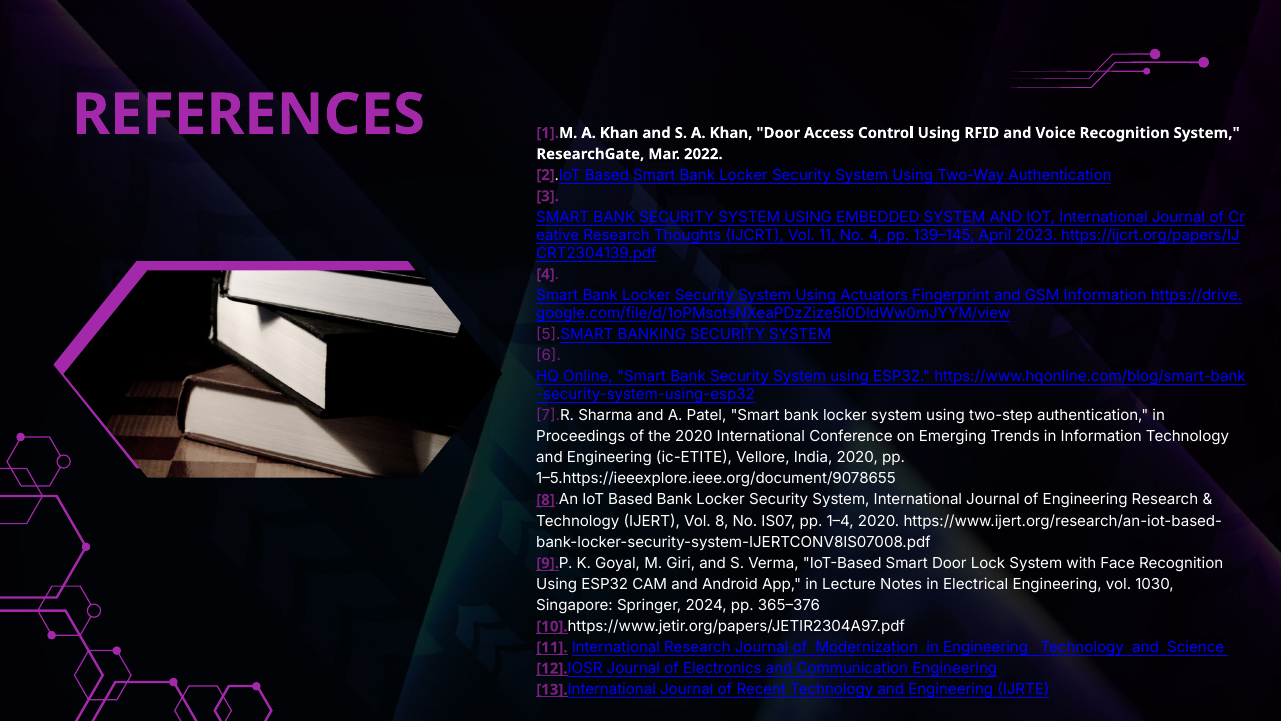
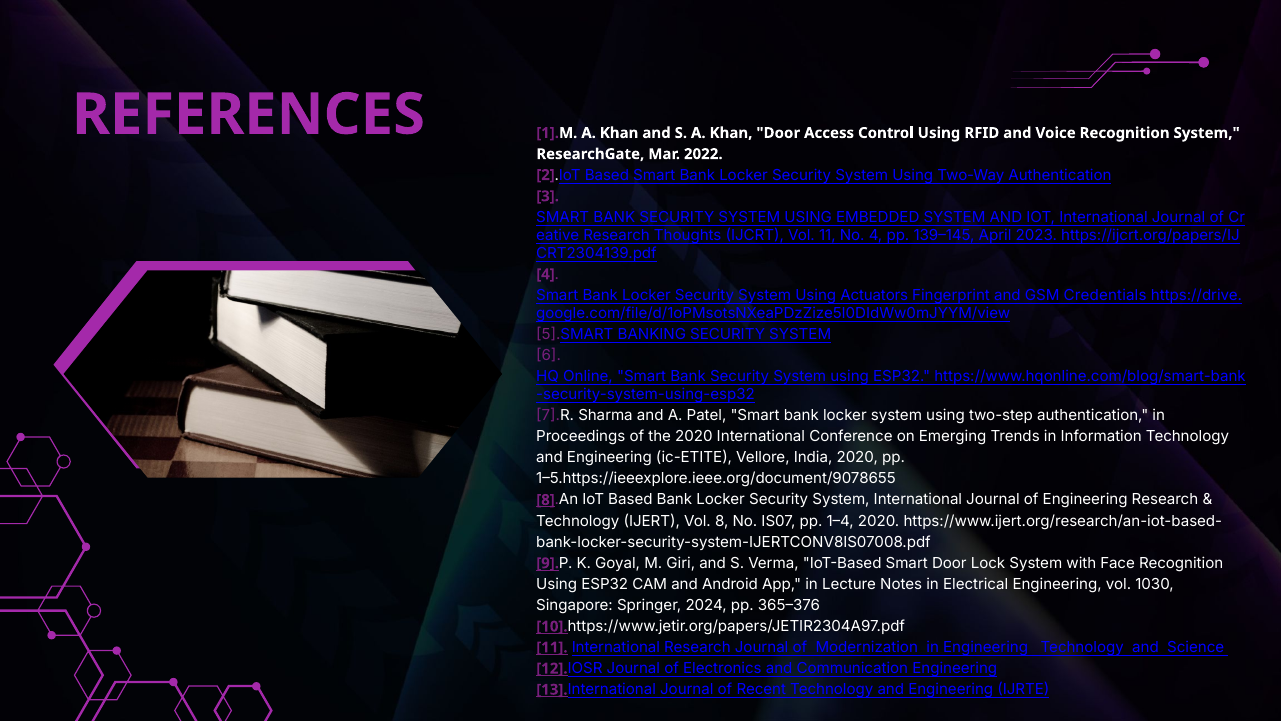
GSM Information: Information -> Credentials
